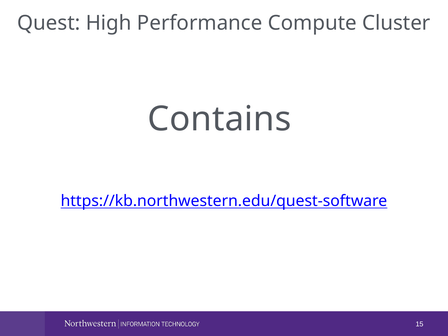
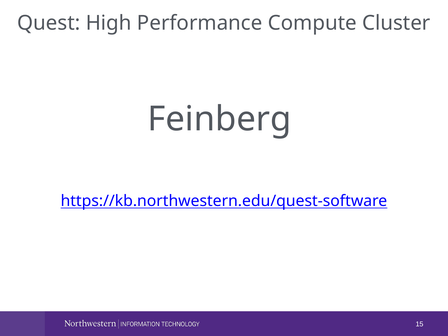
Contains: Contains -> Feinberg
